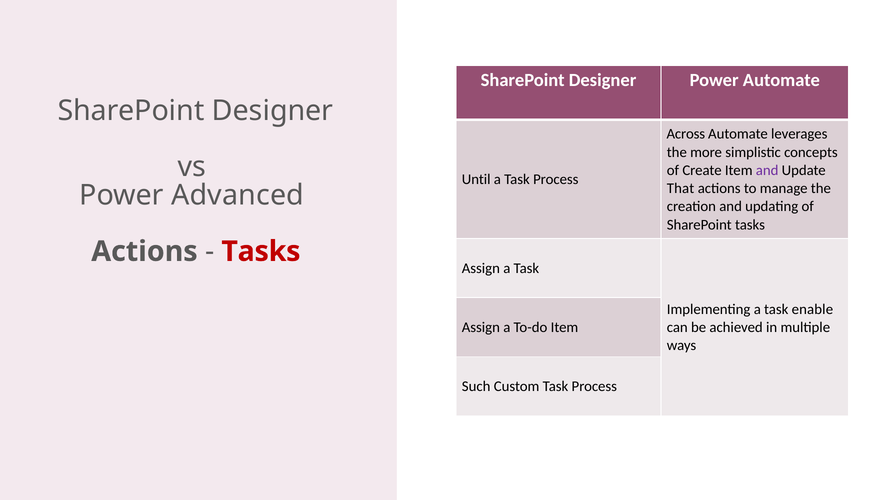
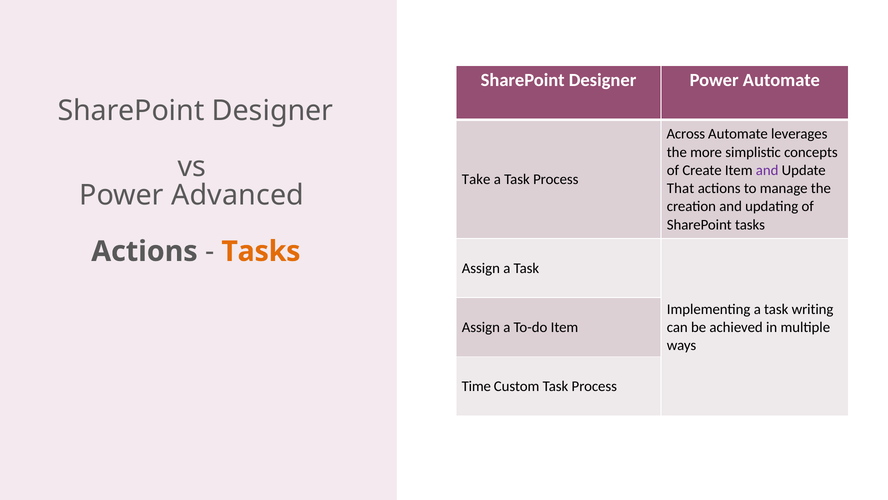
Until: Until -> Take
Tasks at (261, 251) colour: red -> orange
enable: enable -> writing
Such: Such -> Time
